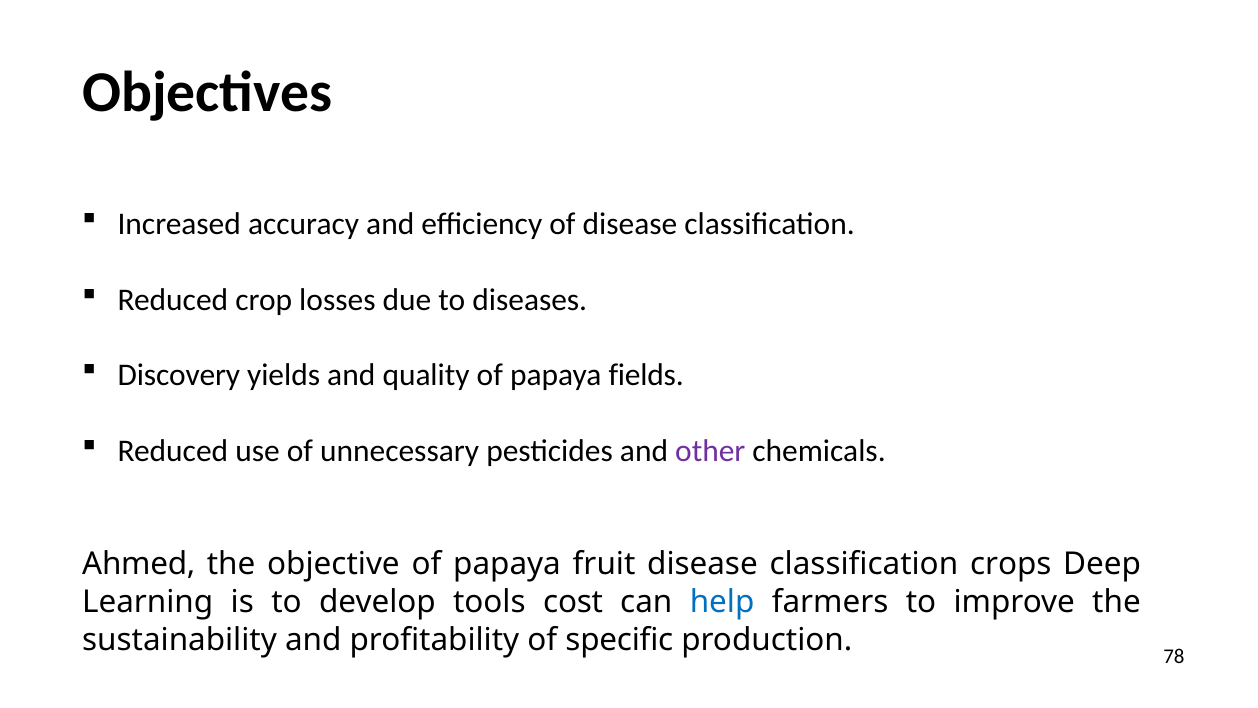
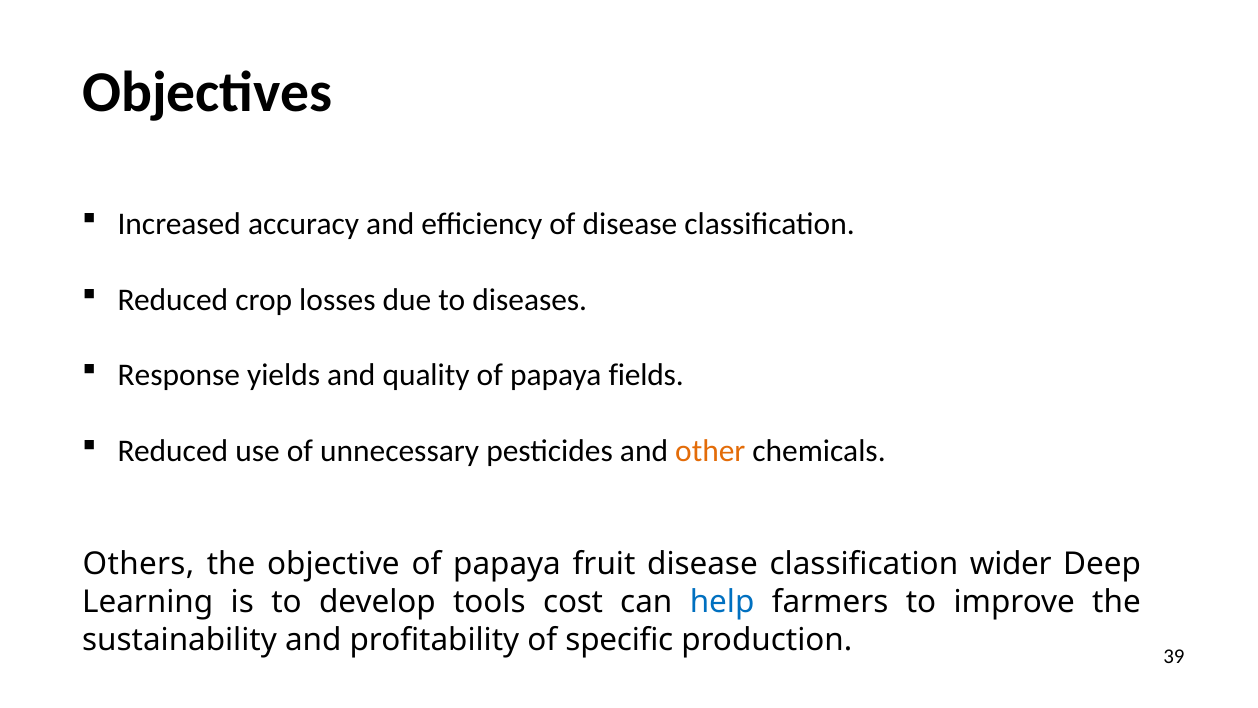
Discovery: Discovery -> Response
other colour: purple -> orange
Ahmed: Ahmed -> Others
crops: crops -> wider
78: 78 -> 39
